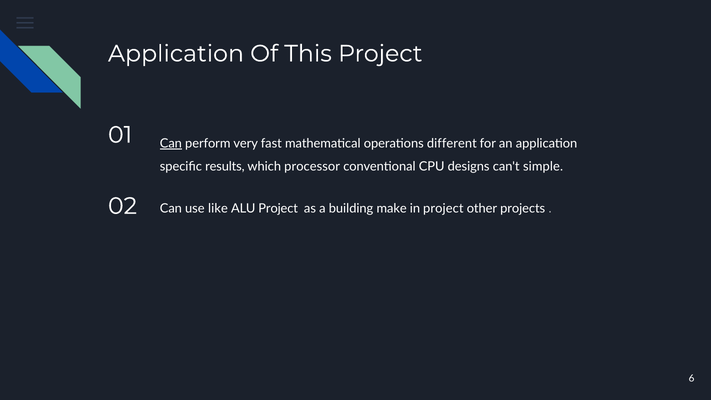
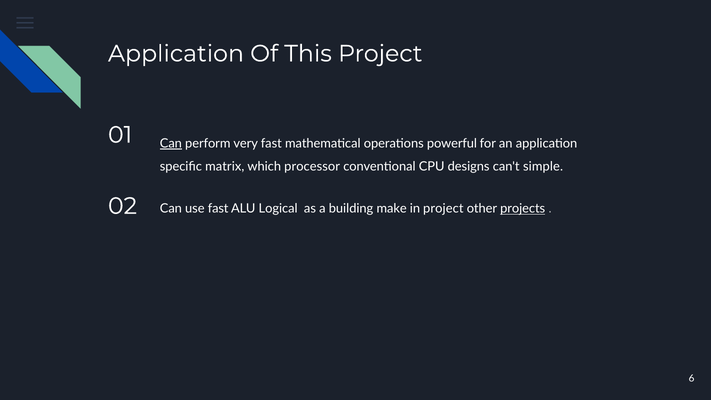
different: different -> powerful
results: results -> matrix
use like: like -> fast
ALU Project: Project -> Logical
projects underline: none -> present
